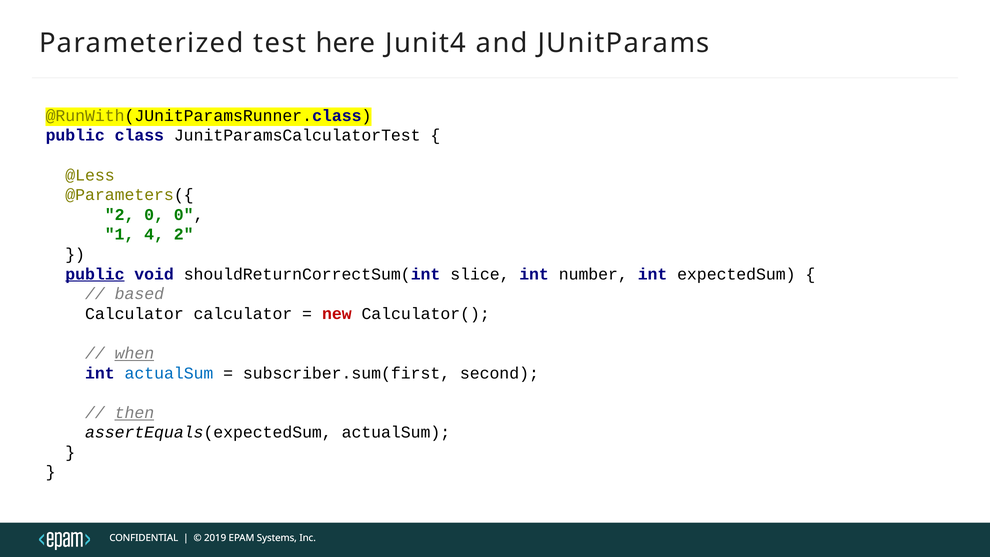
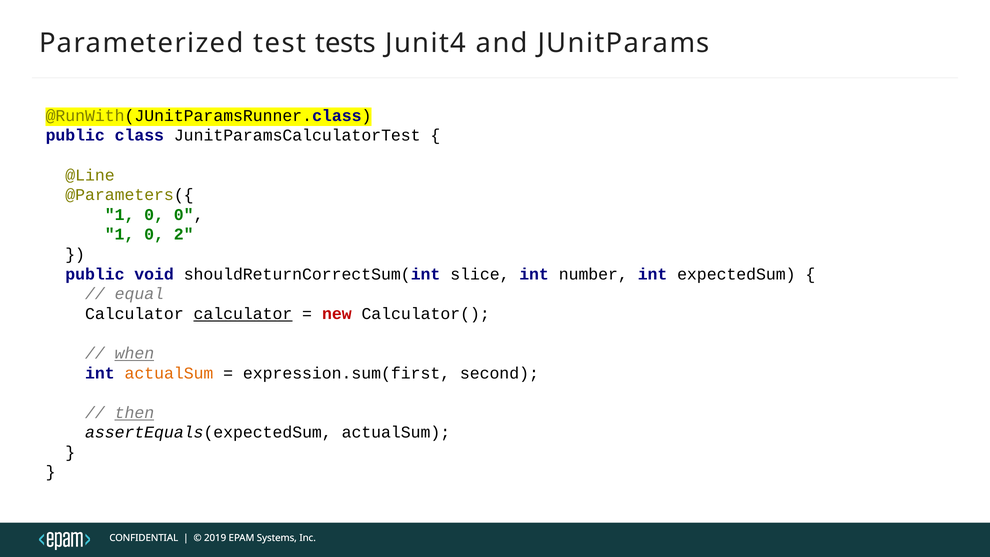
here: here -> tests
@Less: @Less -> @Line
2 at (120, 215): 2 -> 1
4 at (154, 234): 4 -> 0
public at (95, 274) underline: present -> none
based: based -> equal
calculator at (243, 314) underline: none -> present
actualSum at (169, 373) colour: blue -> orange
subscriber.sum(first: subscriber.sum(first -> expression.sum(first
